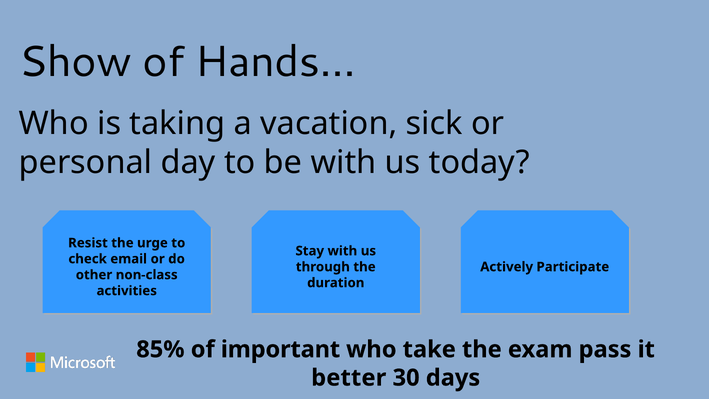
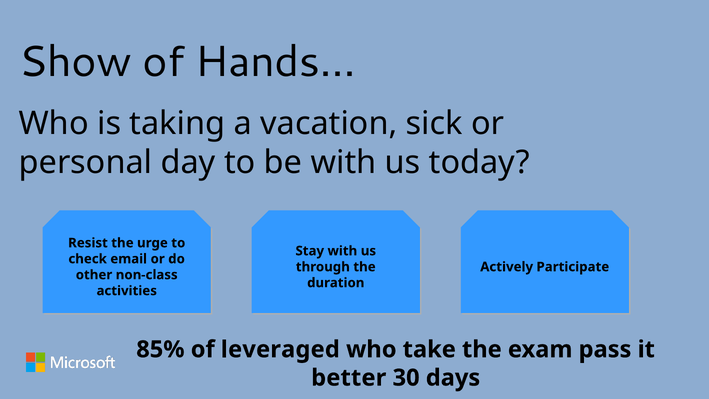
important: important -> leveraged
